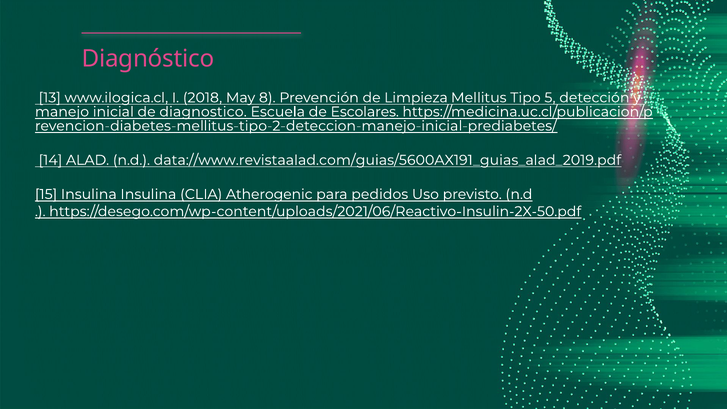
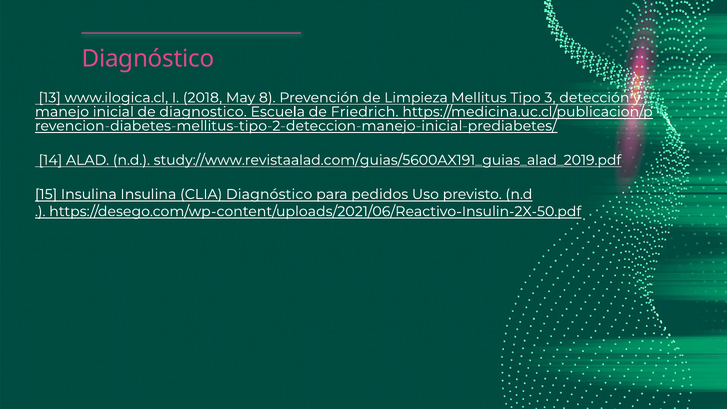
5: 5 -> 3
Escolares: Escolares -> Friedrich
data://www.revistaalad.com/guias/5600AX191_guias_alad_2019.pdf: data://www.revistaalad.com/guias/5600AX191_guias_alad_2019.pdf -> study://www.revistaalad.com/guias/5600AX191_guias_alad_2019.pdf
CLIA Atherogenic: Atherogenic -> Diagnóstico
